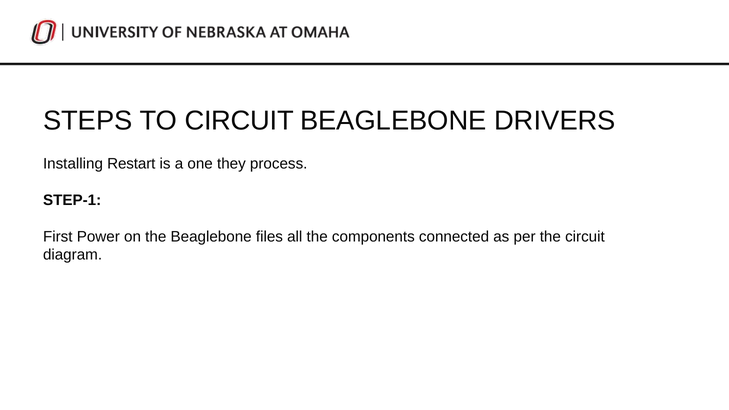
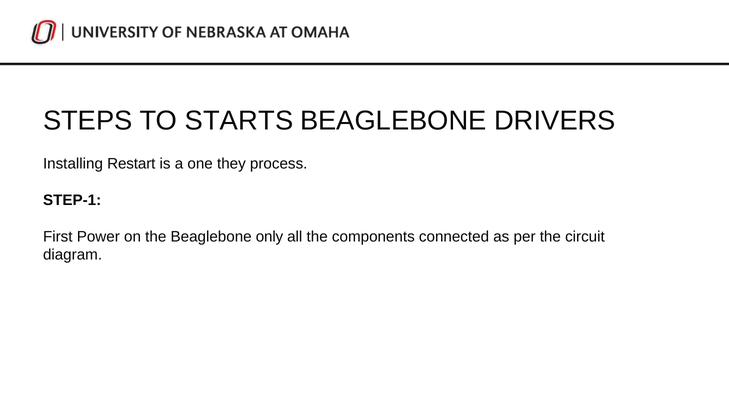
TO CIRCUIT: CIRCUIT -> STARTS
files: files -> only
